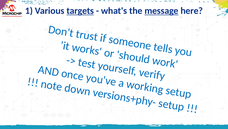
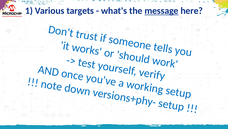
targets underline: present -> none
